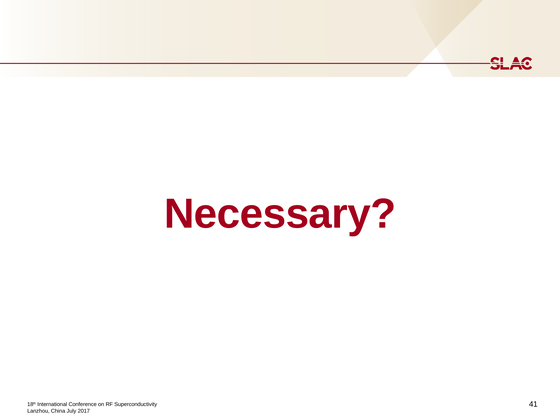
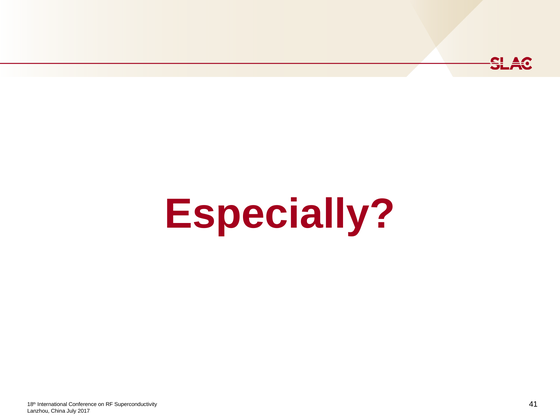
Necessary: Necessary -> Especially
